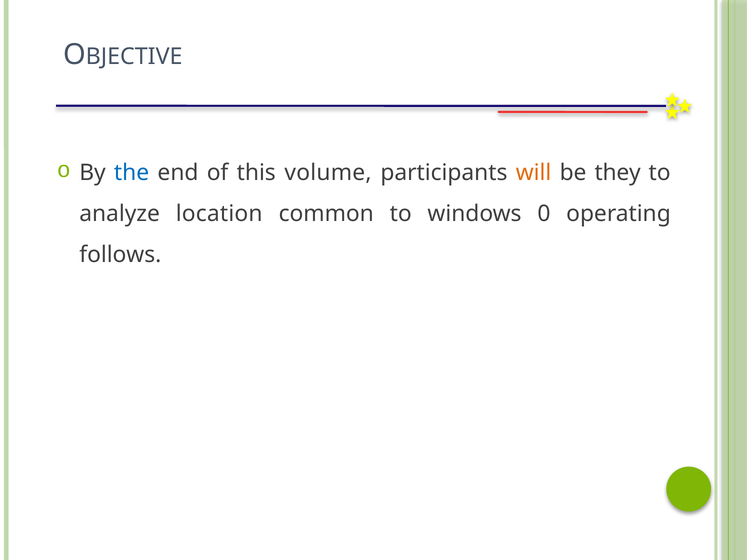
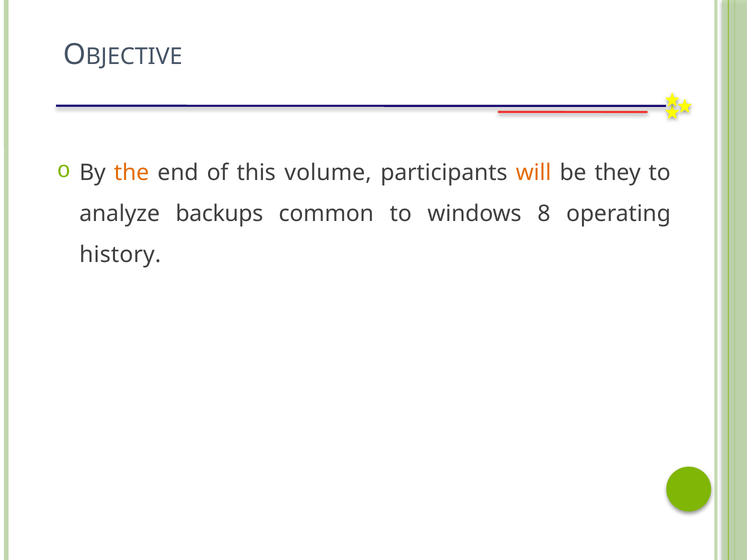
the colour: blue -> orange
location: location -> backups
0: 0 -> 8
follows: follows -> history
